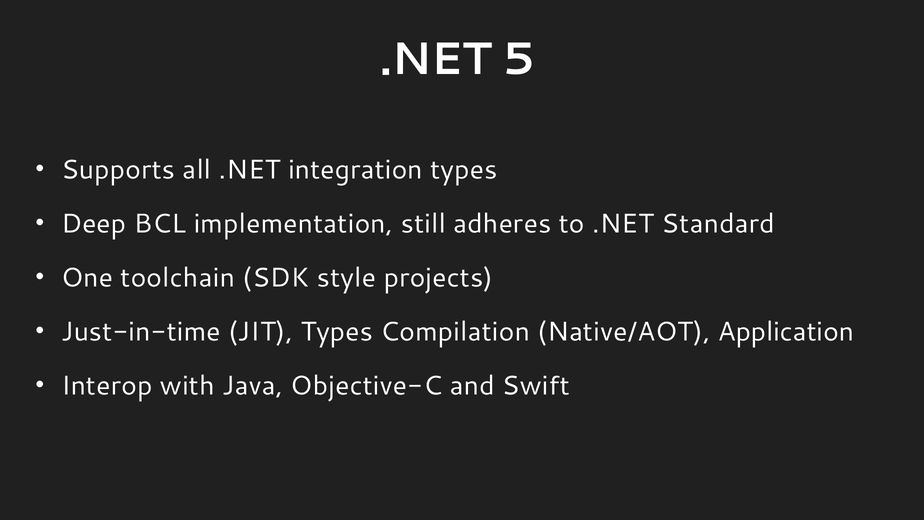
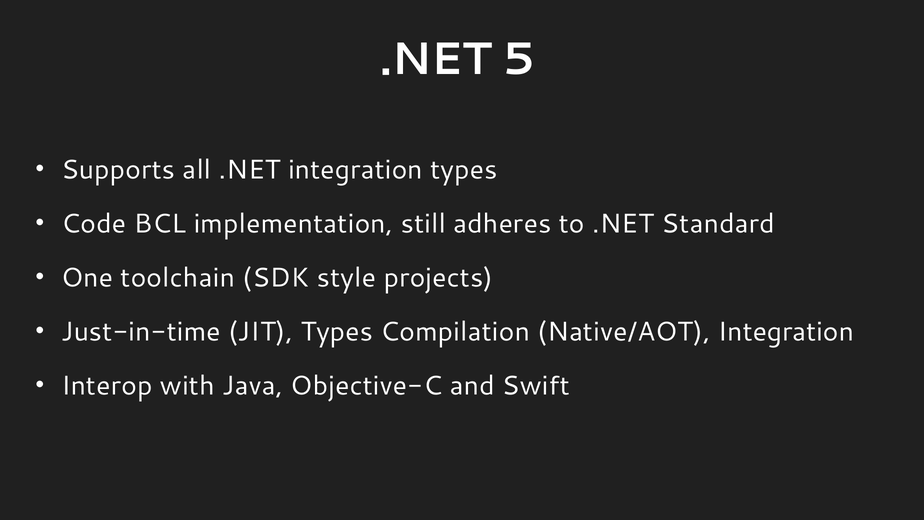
Deep: Deep -> Code
Native/AOT Application: Application -> Integration
